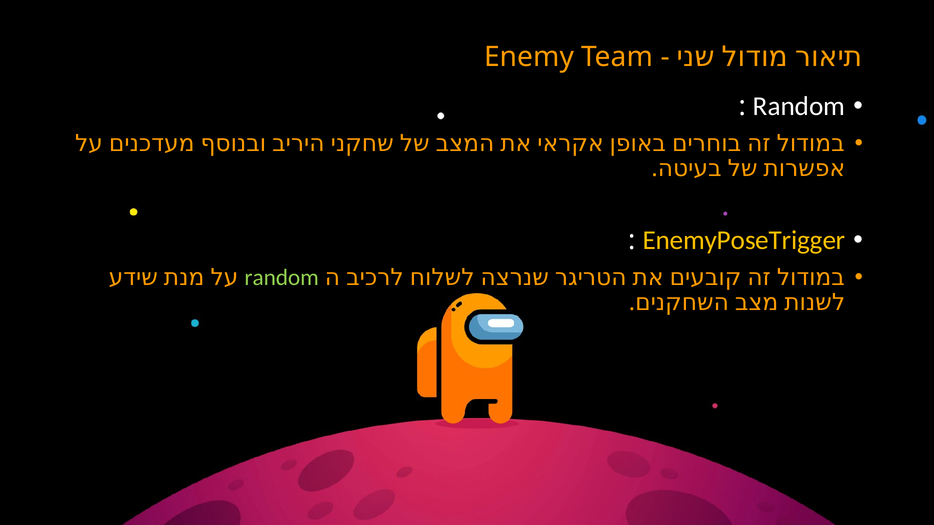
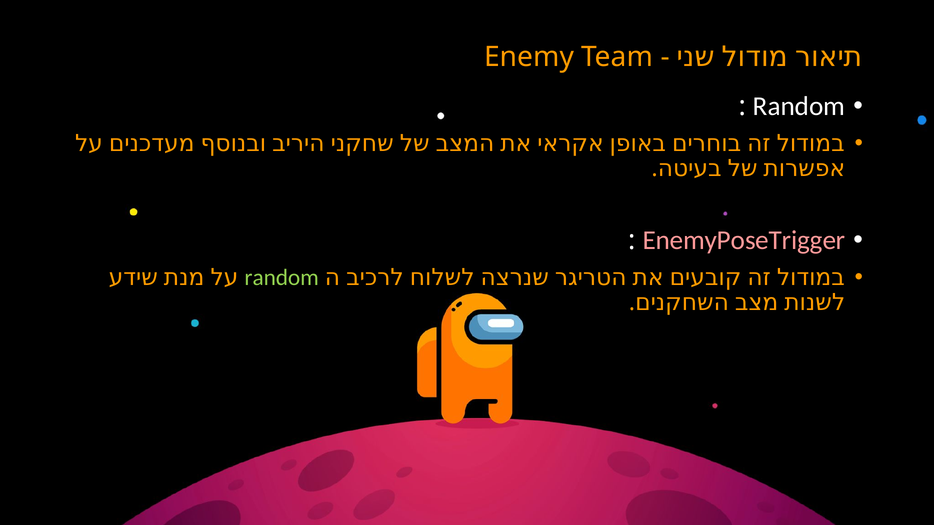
EnemyPoseTrigger colour: yellow -> pink
